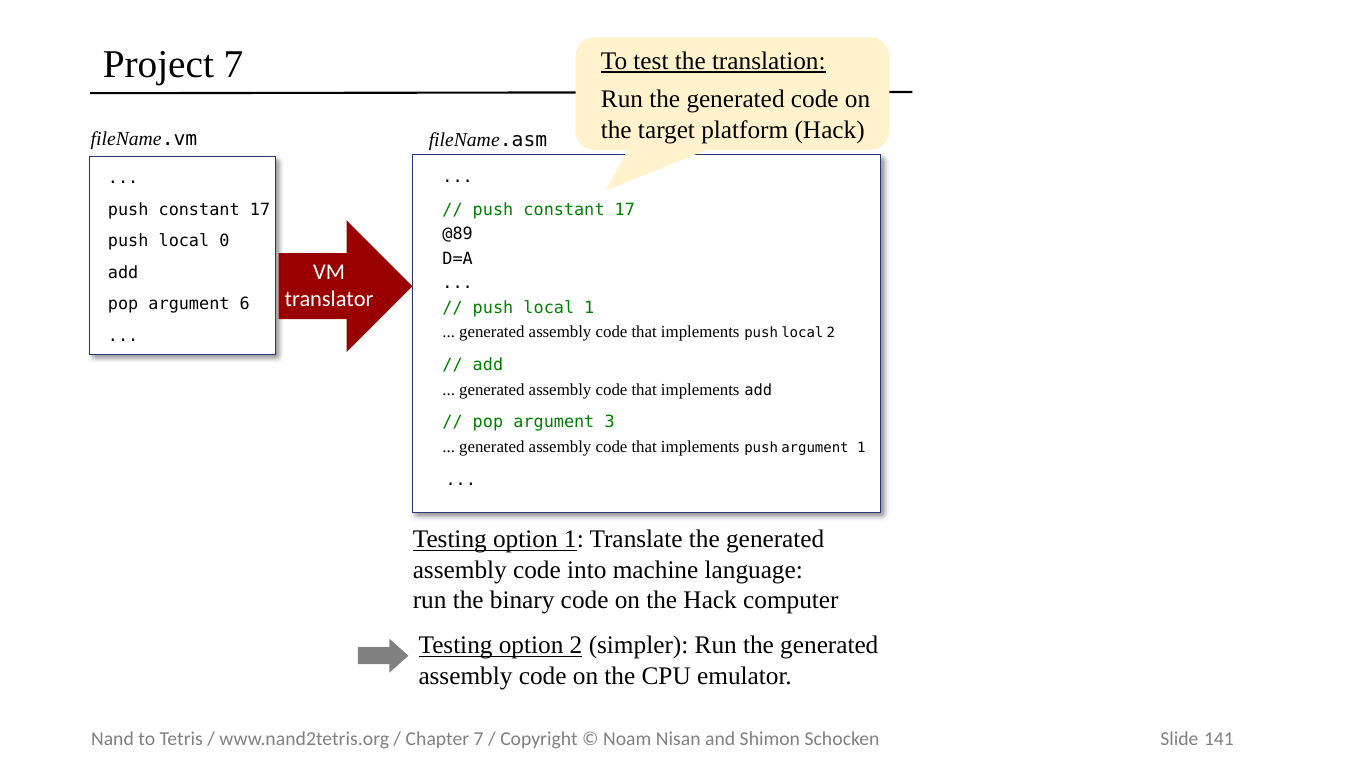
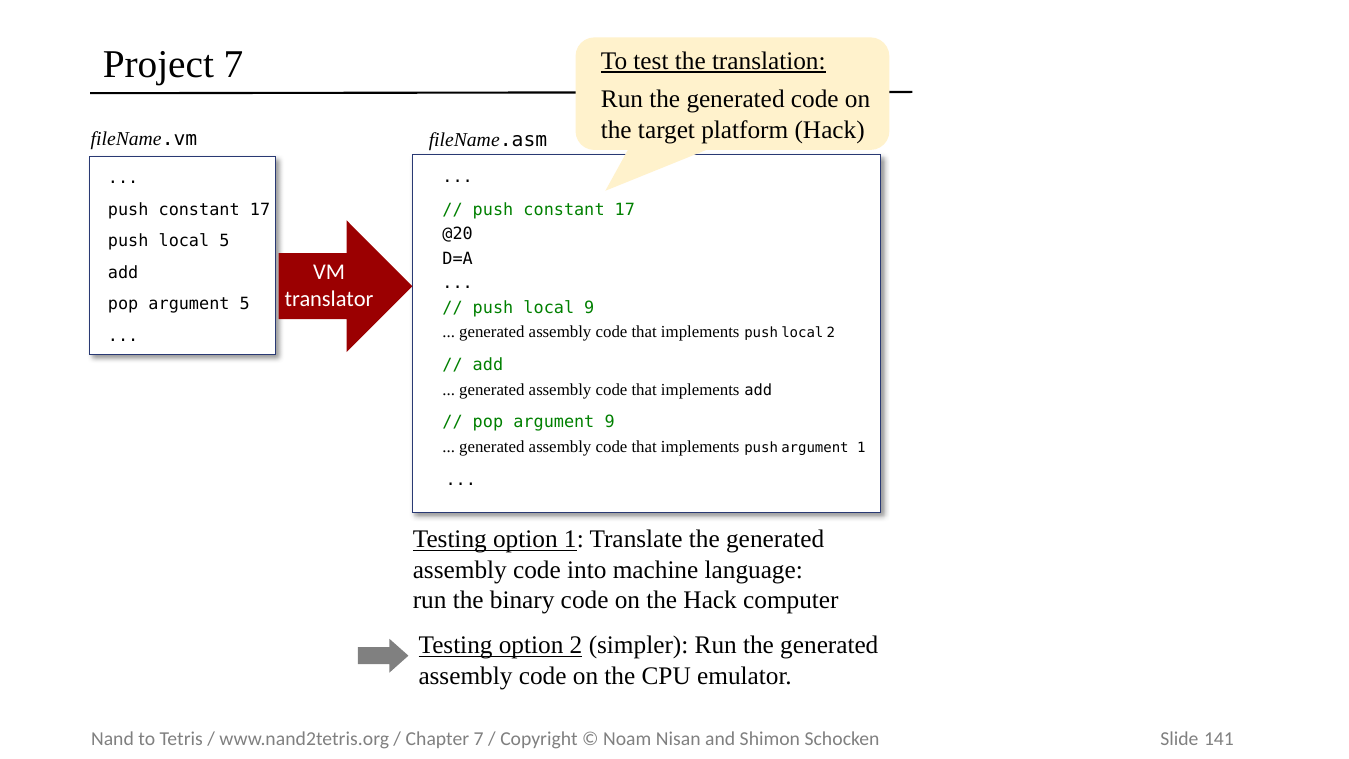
@89: @89 -> @20
local 0: 0 -> 5
argument 6: 6 -> 5
local 1: 1 -> 9
argument 3: 3 -> 9
